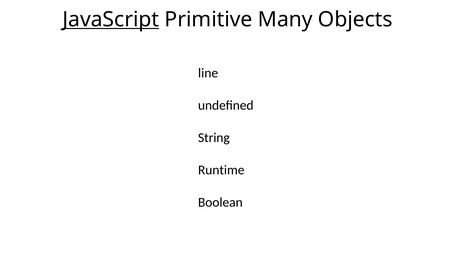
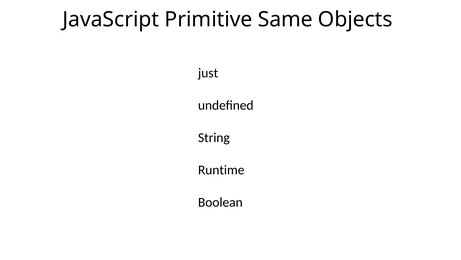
JavaScript underline: present -> none
Many: Many -> Same
line: line -> just
